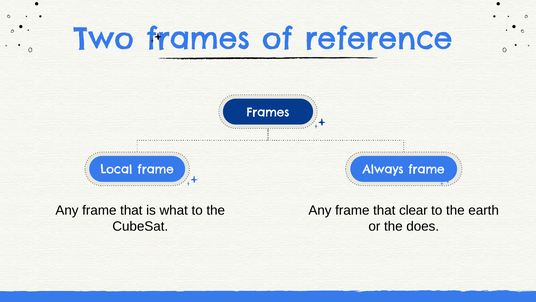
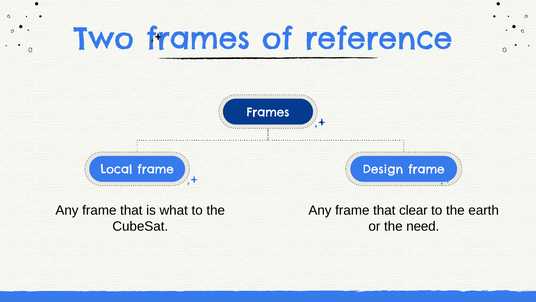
Always: Always -> Design
does: does -> need
